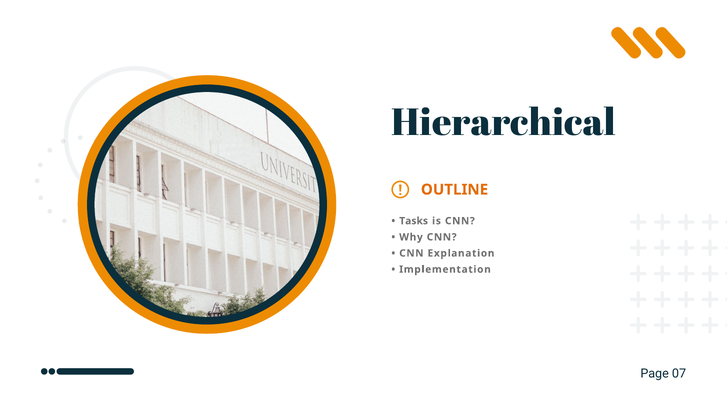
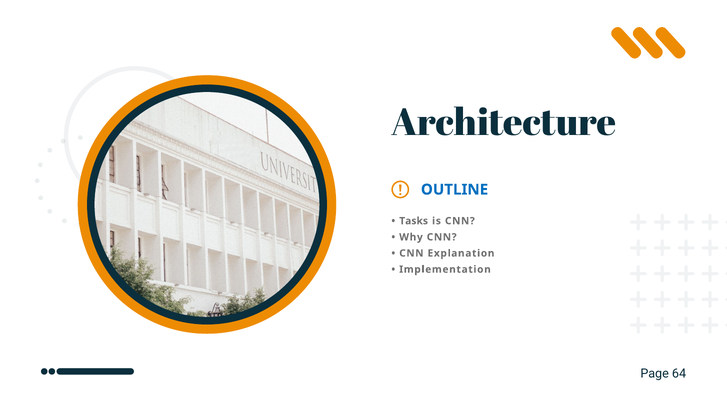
Hierarchical: Hierarchical -> Architecture
OUTLINE colour: orange -> blue
07: 07 -> 64
